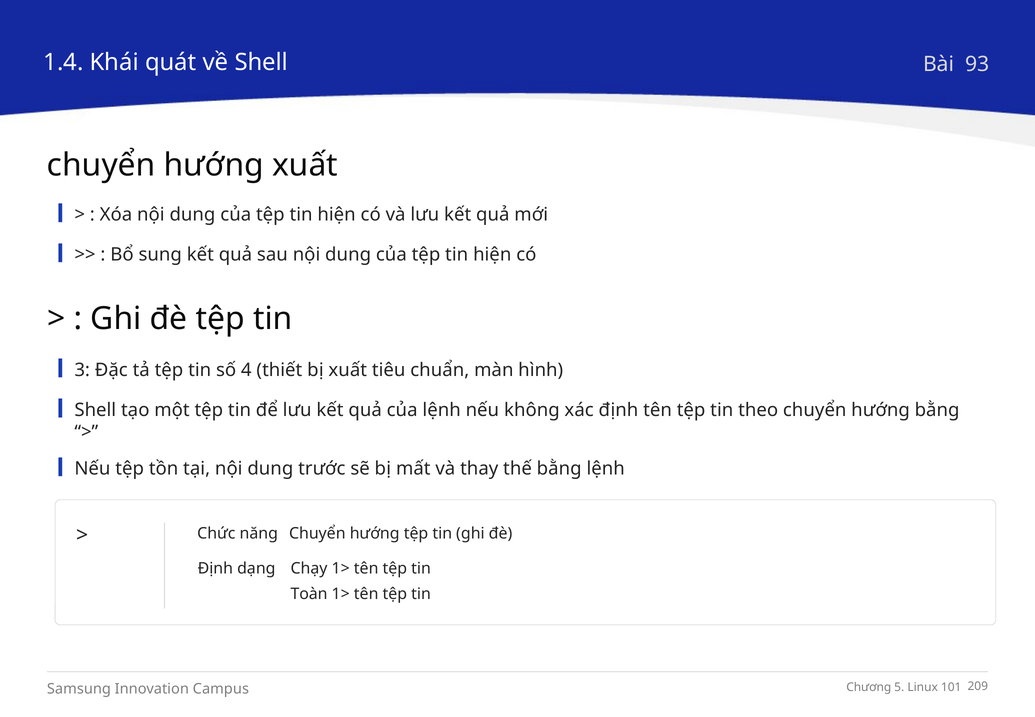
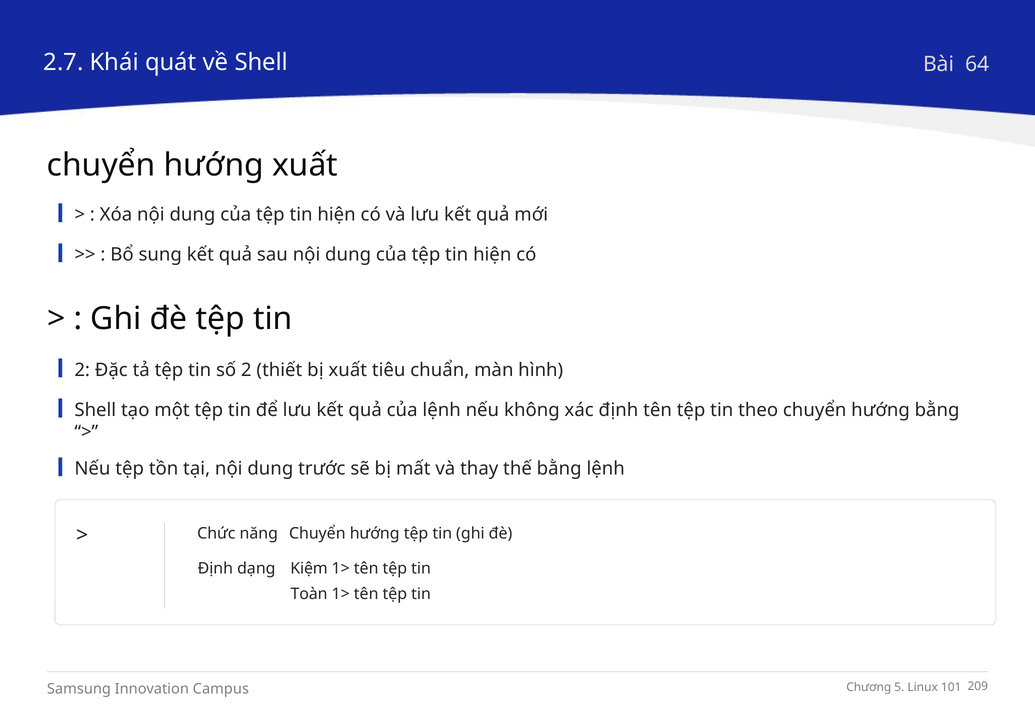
1.4: 1.4 -> 2.7
93: 93 -> 64
3 at (82, 370): 3 -> 2
số 4: 4 -> 2
Chạy: Chạy -> Kiệm
